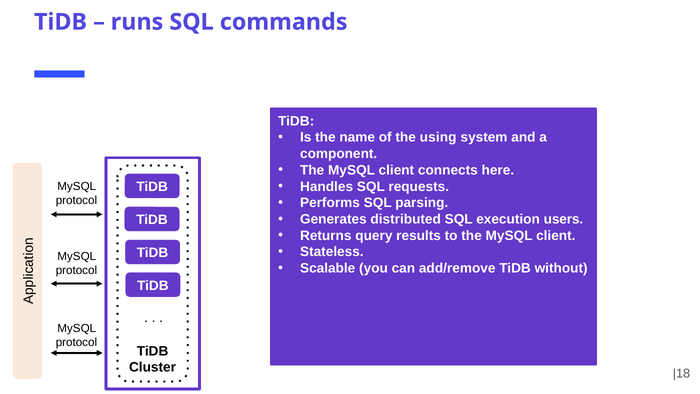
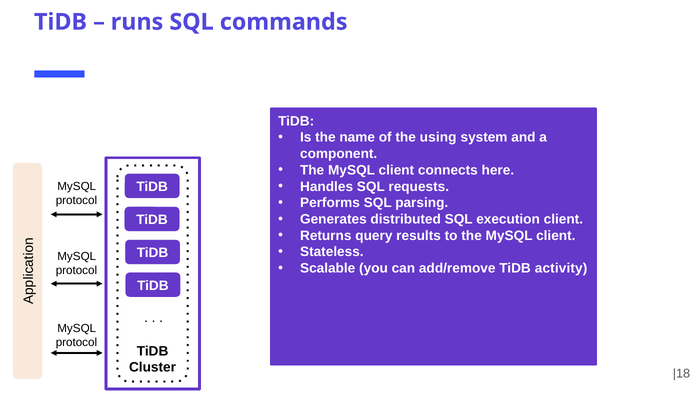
execution users: users -> client
without: without -> activity
